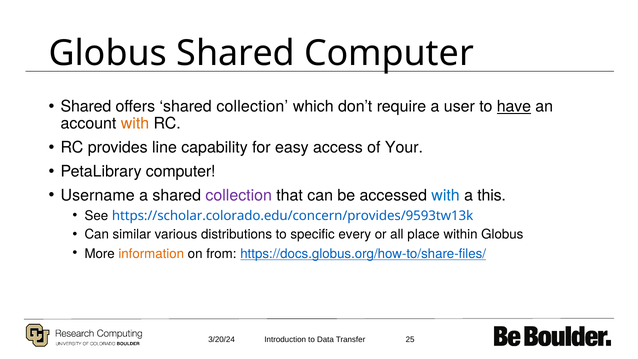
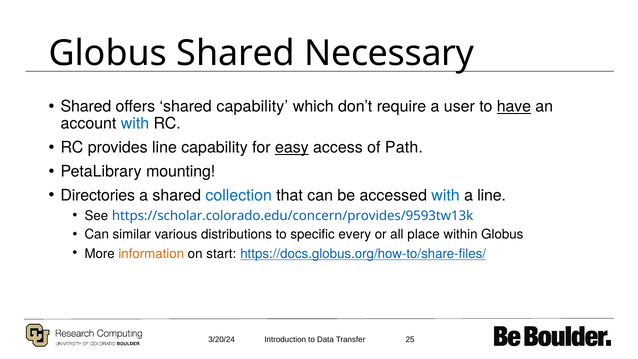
Shared Computer: Computer -> Necessary
offers shared collection: collection -> capability
with at (135, 124) colour: orange -> blue
easy underline: none -> present
Your: Your -> Path
PetaLibrary computer: computer -> mounting
Username: Username -> Directories
collection at (239, 195) colour: purple -> blue
a this: this -> line
from: from -> start
